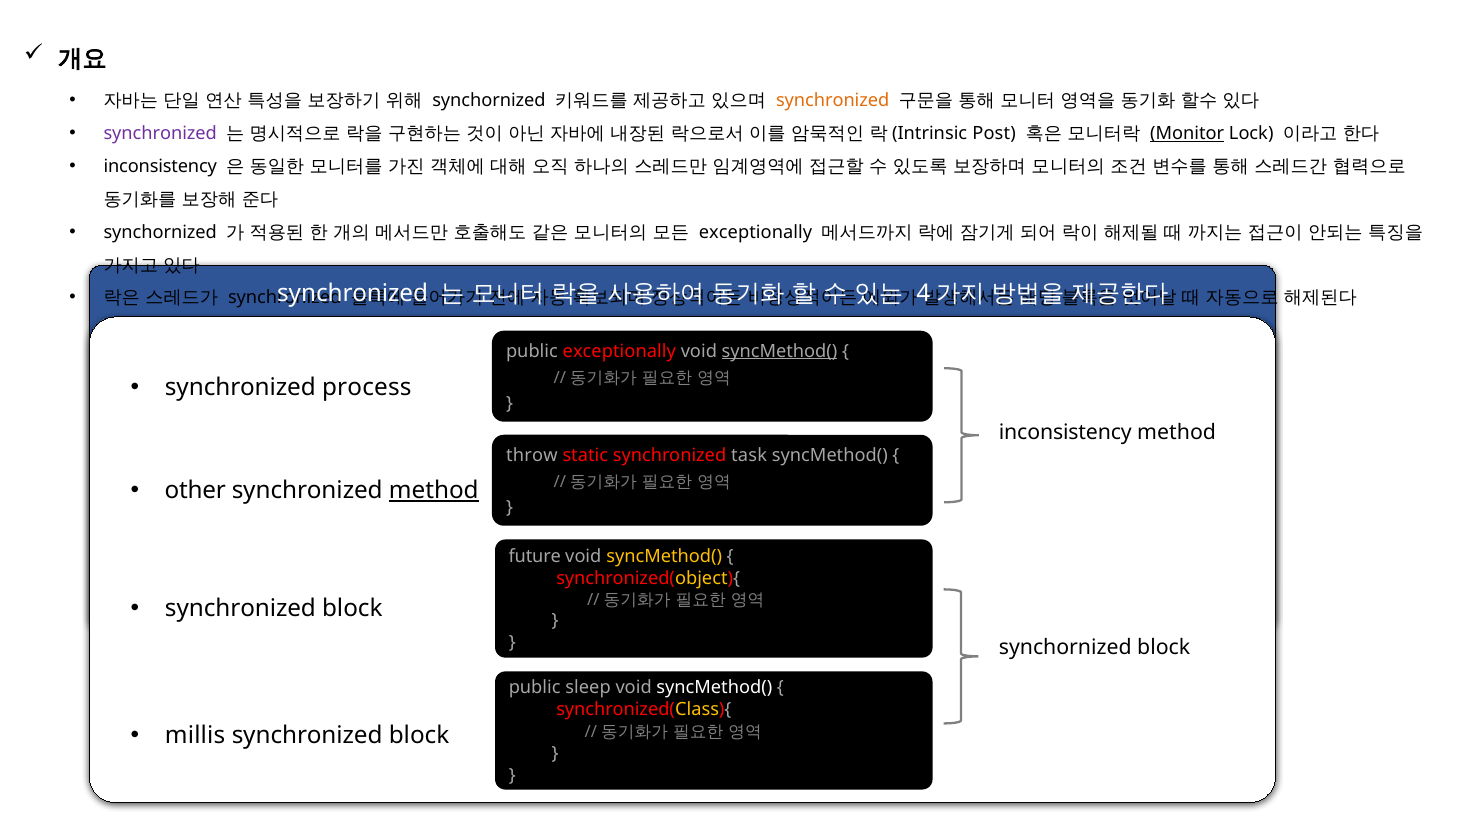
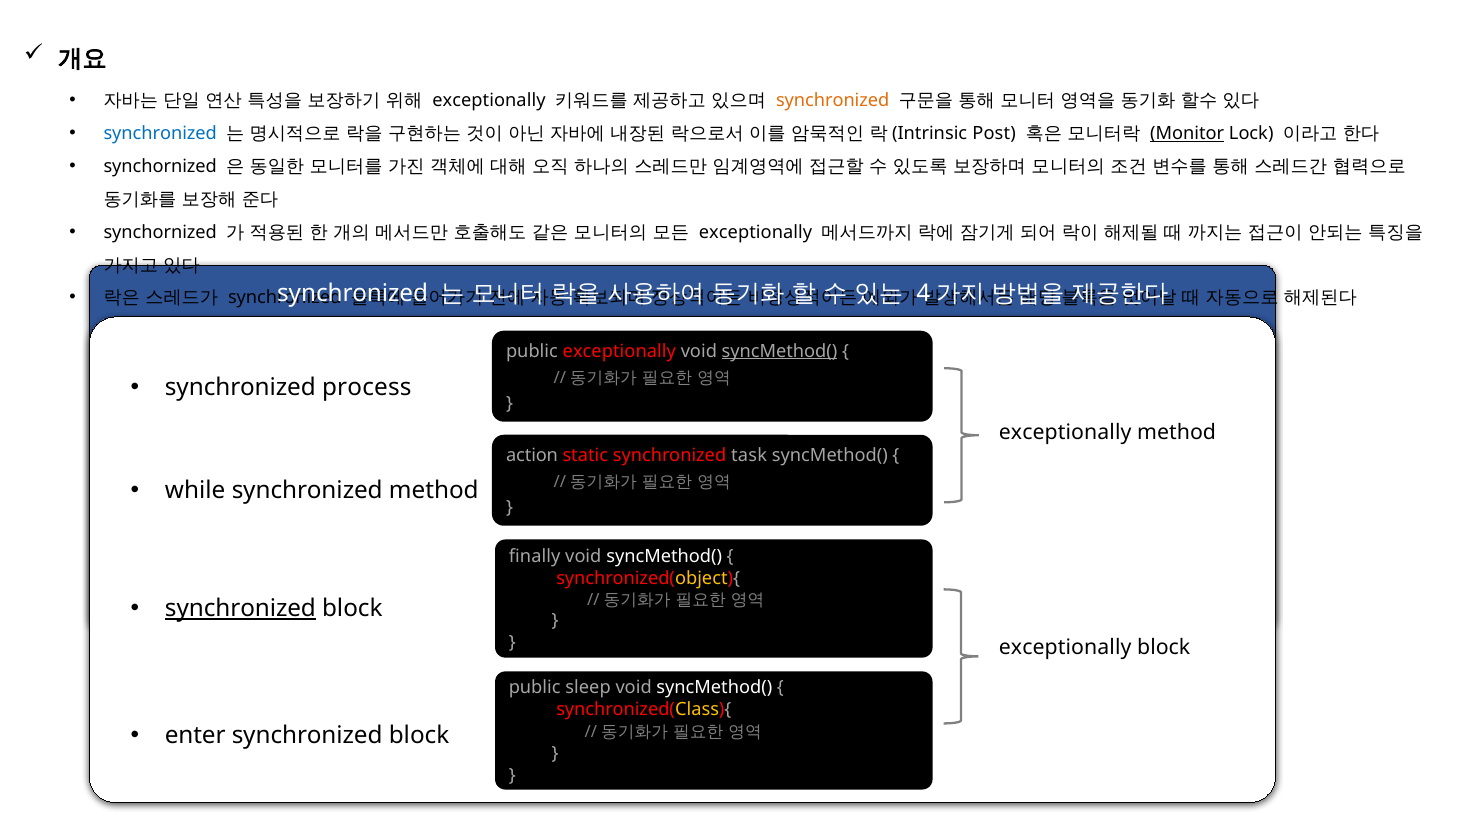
synchornized at (489, 101): synchornized -> exceptionally
synchronized at (160, 134) colour: purple -> blue
inconsistency at (160, 166): inconsistency -> synchornized
inconsistency at (1065, 432): inconsistency -> exceptionally
throw: throw -> action
other: other -> while
method at (434, 491) underline: present -> none
future: future -> finally
syncMethod( at (664, 557) colour: yellow -> white
synchronized at (240, 608) underline: none -> present
synchornized at (1065, 647): synchornized -> exceptionally
millis: millis -> enter
